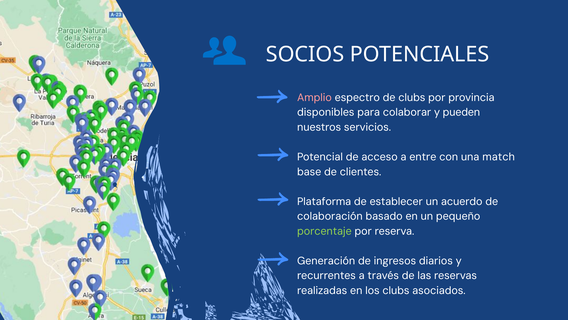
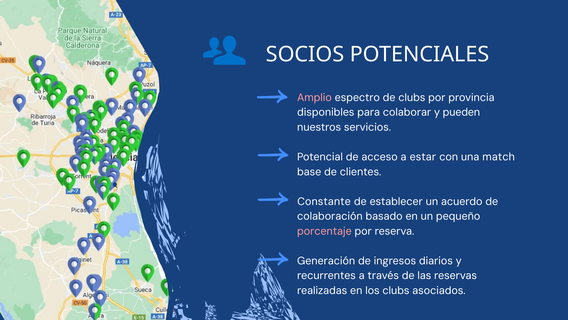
entre: entre -> estar
Plataforma: Plataforma -> Constante
porcentaje colour: light green -> pink
